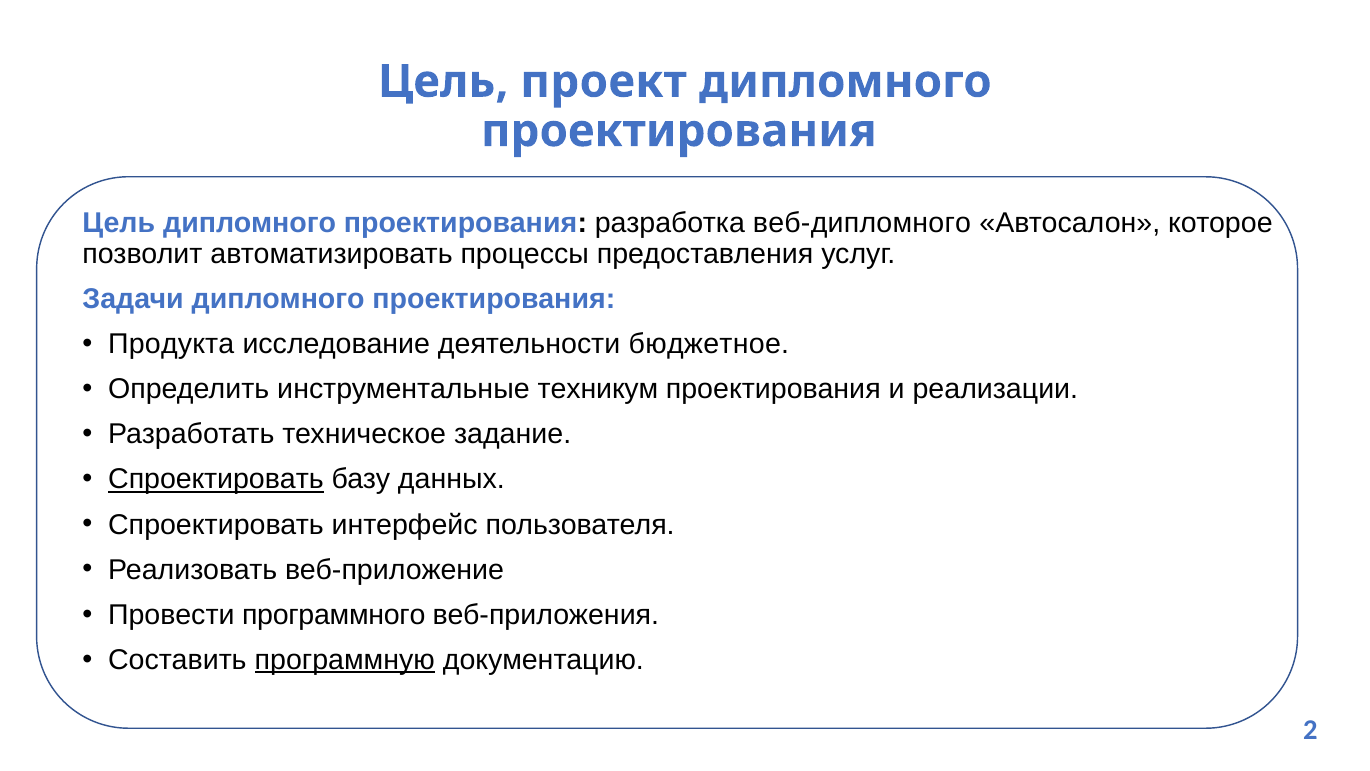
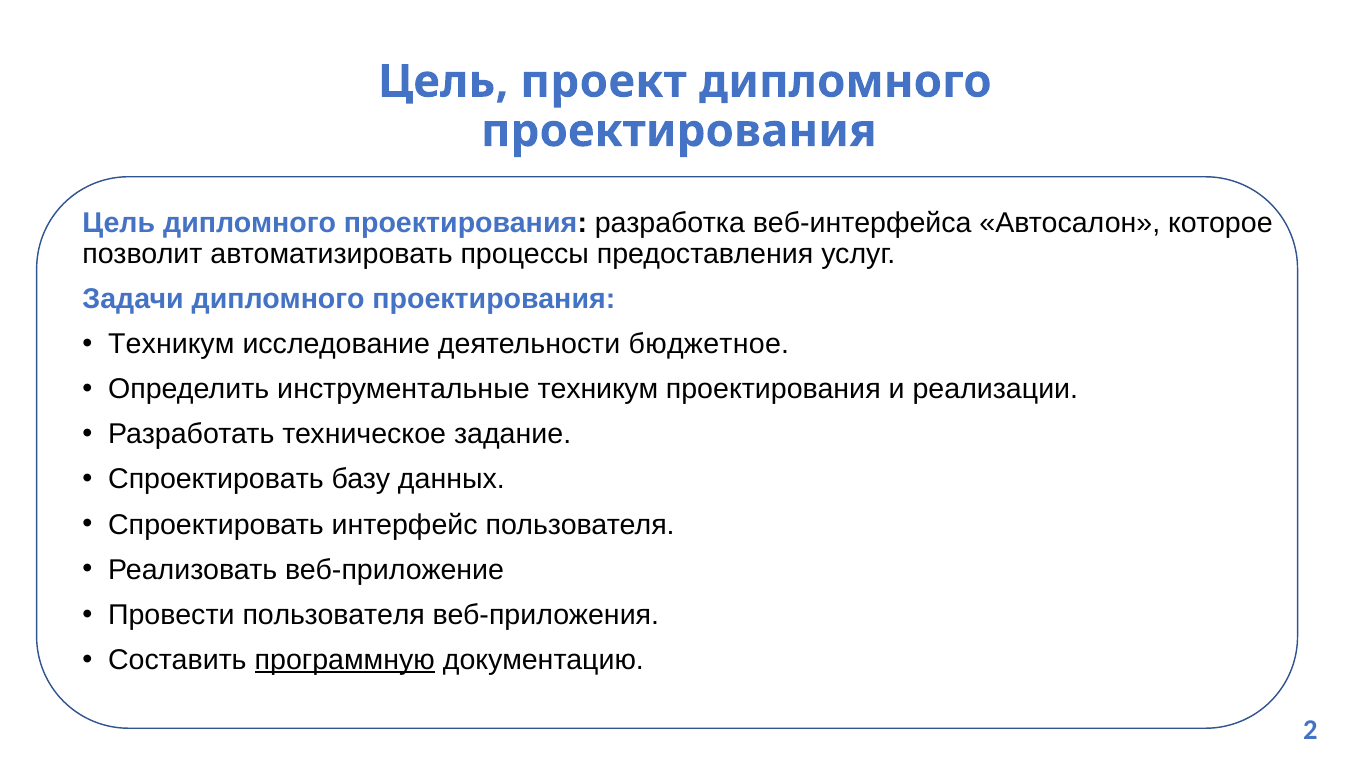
веб-дипломного: веб-дипломного -> веб-интерфейса
Продукта at (171, 344): Продукта -> Техникум
Спроектировать at (216, 479) underline: present -> none
Провести программного: программного -> пользователя
